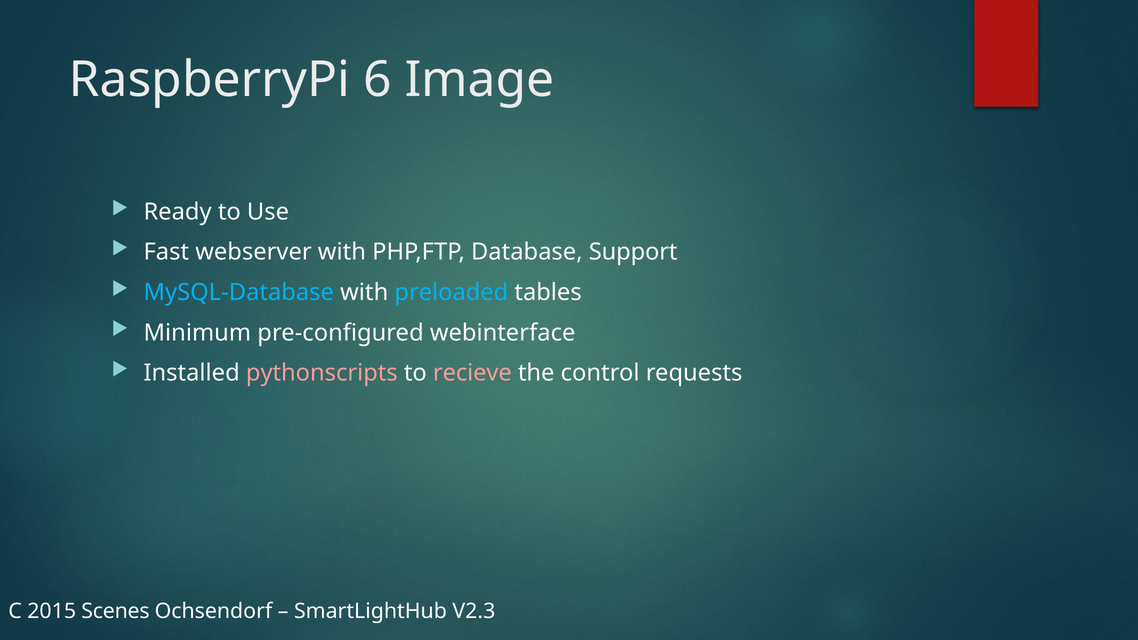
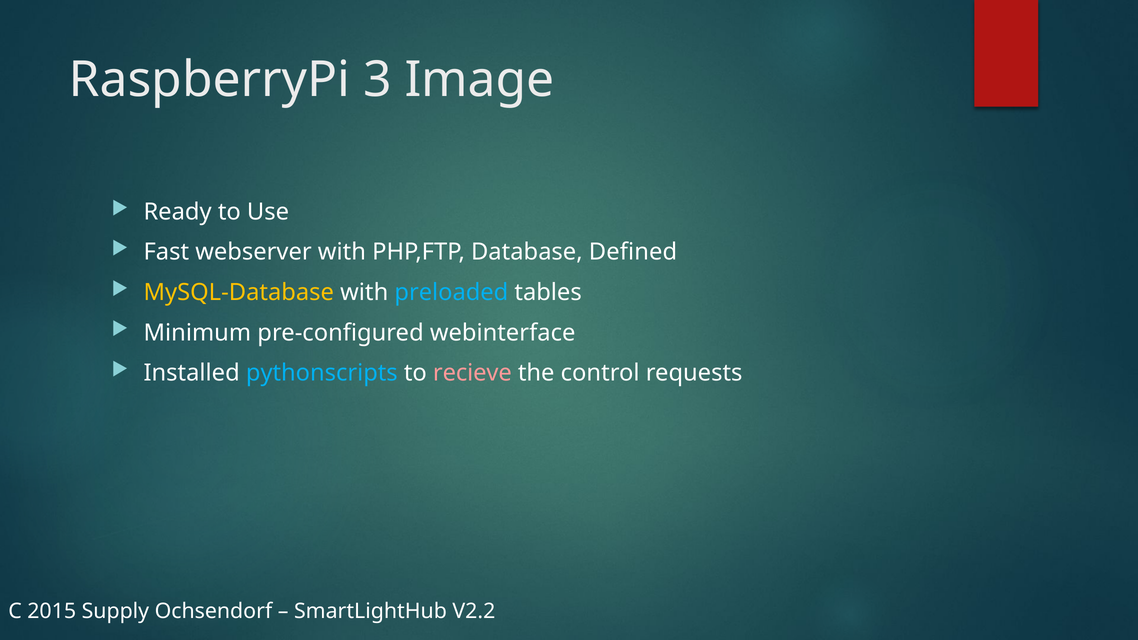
6: 6 -> 3
Support: Support -> Defined
MySQL-Database colour: light blue -> yellow
pythonscripts colour: pink -> light blue
Scenes: Scenes -> Supply
V2.3: V2.3 -> V2.2
